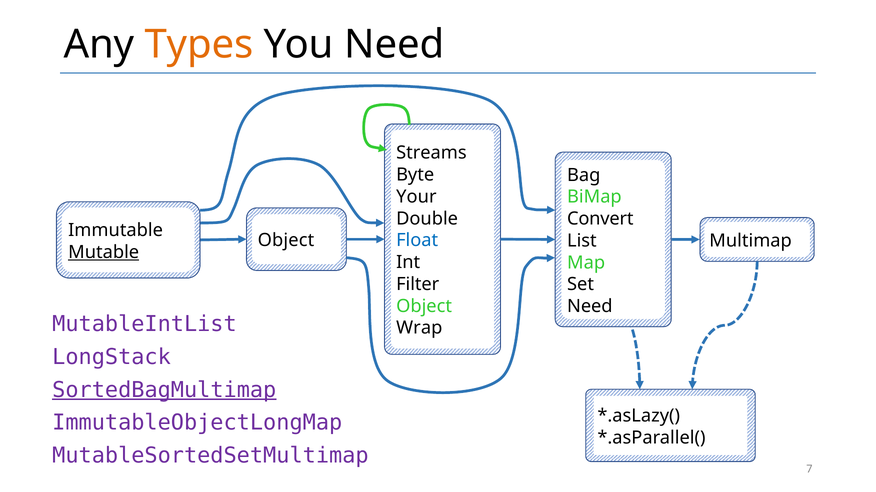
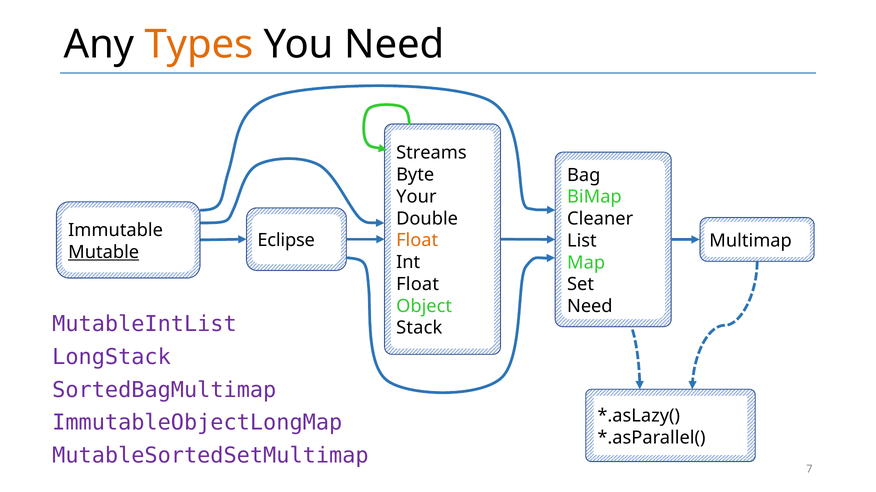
Convert: Convert -> Cleaner
Object at (286, 241): Object -> Eclipse
Float at (417, 241) colour: blue -> orange
Filter at (418, 285): Filter -> Float
Wrap: Wrap -> Stack
SortedBagMultimap underline: present -> none
